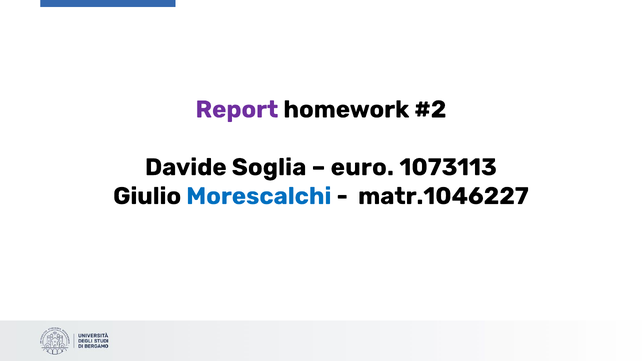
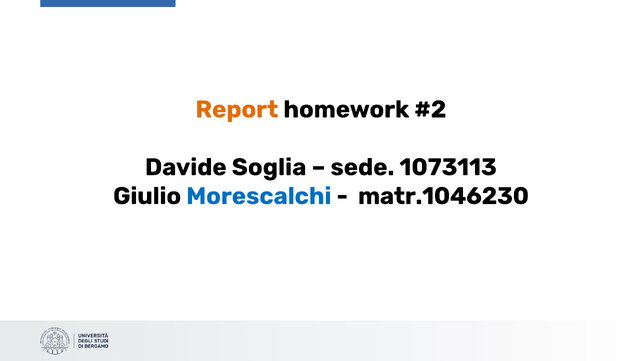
Report colour: purple -> orange
euro: euro -> sede
matr.1046227: matr.1046227 -> matr.1046230
